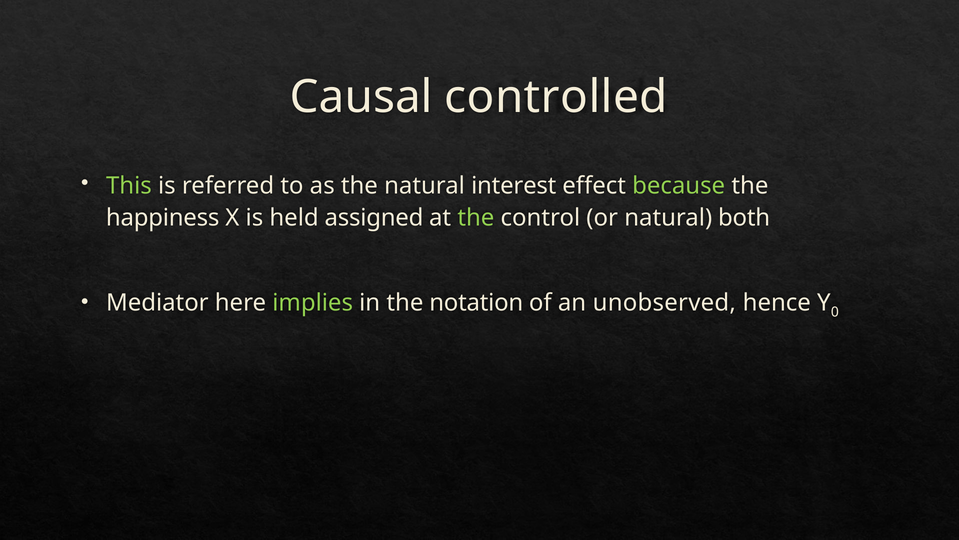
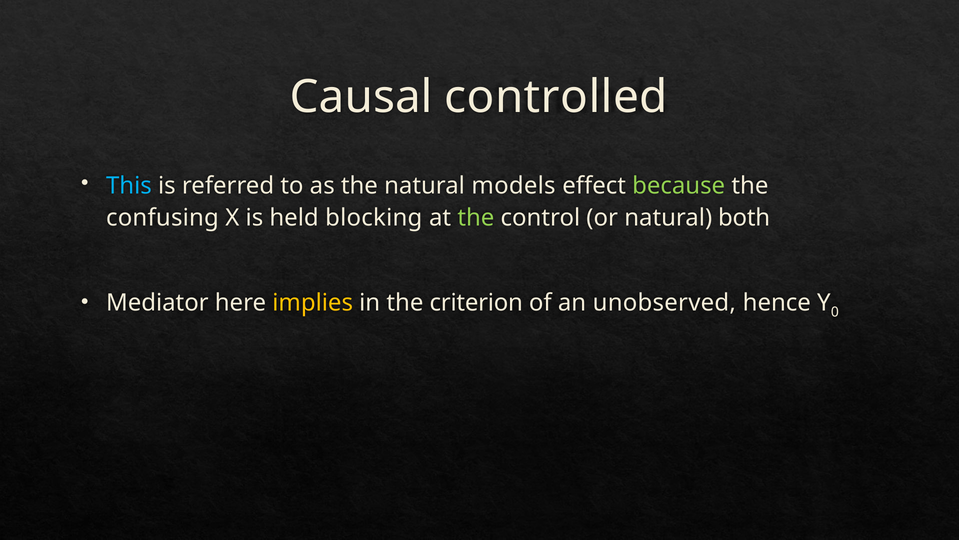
This colour: light green -> light blue
interest: interest -> models
happiness: happiness -> confusing
assigned: assigned -> blocking
implies colour: light green -> yellow
notation: notation -> criterion
